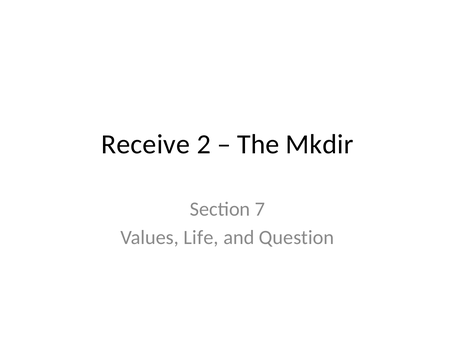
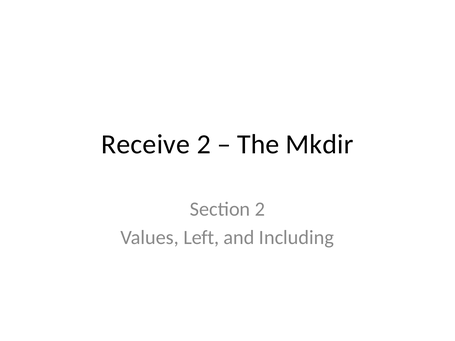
Section 7: 7 -> 2
Life: Life -> Left
Question: Question -> Including
